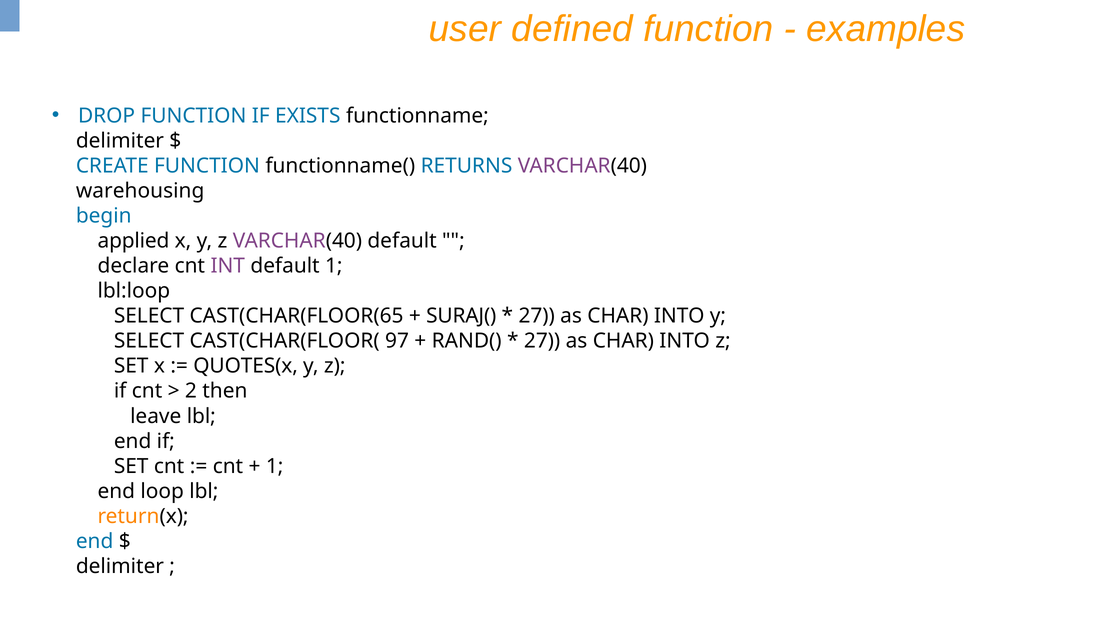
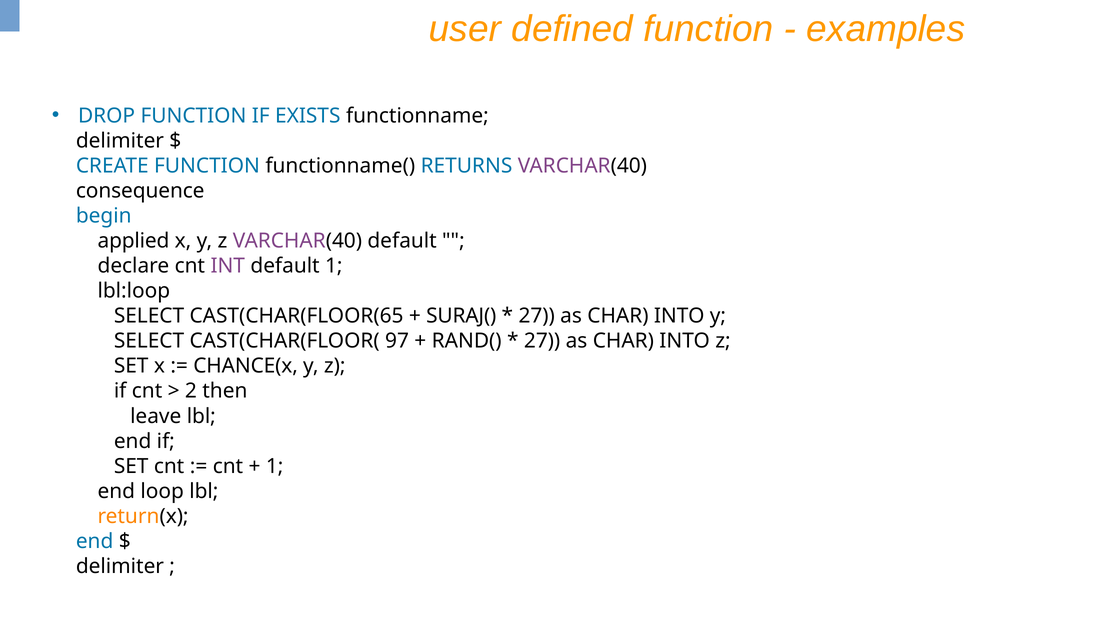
warehousing: warehousing -> consequence
QUOTES(x: QUOTES(x -> CHANCE(x
